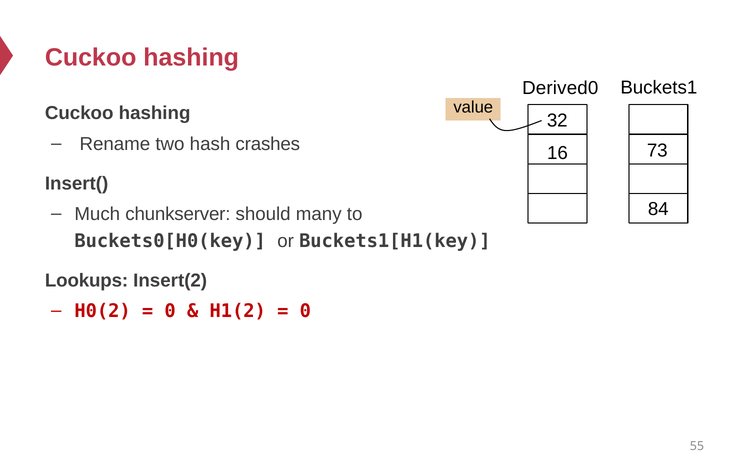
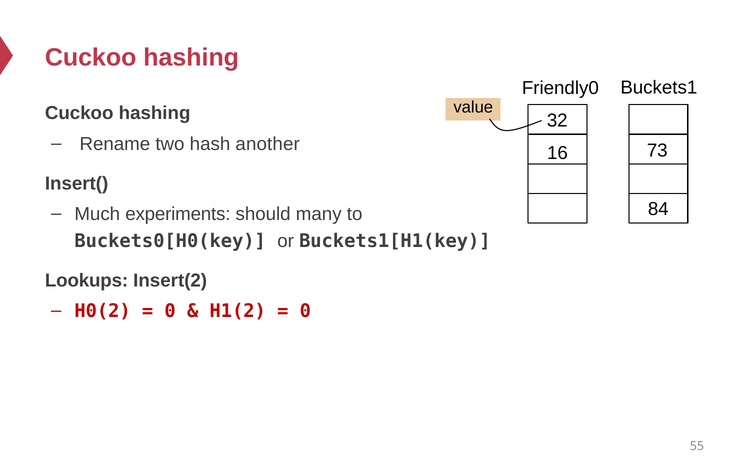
Derived0: Derived0 -> Friendly0
crashes: crashes -> another
chunkserver: chunkserver -> experiments
